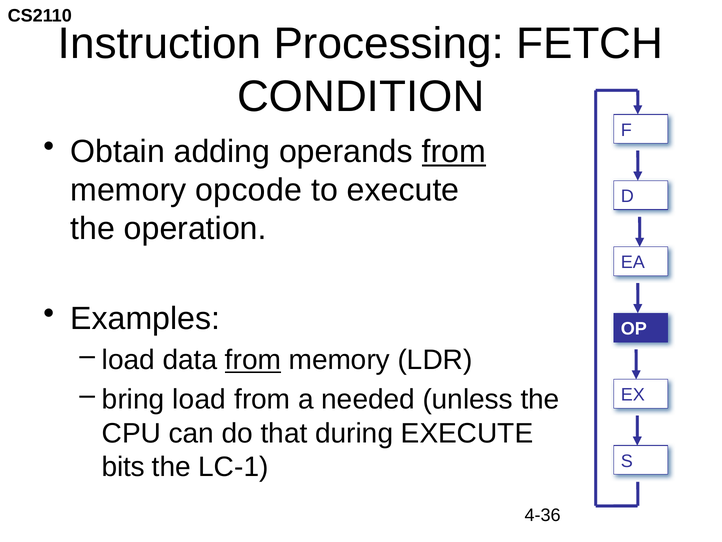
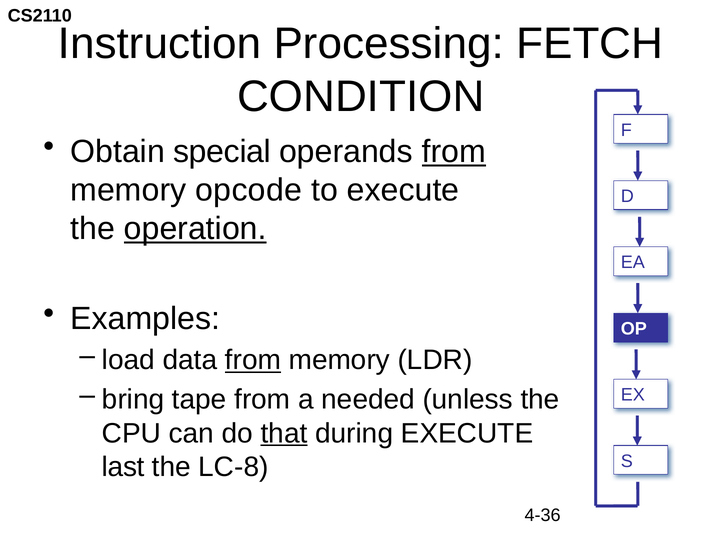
adding: adding -> special
operation underline: none -> present
bring load: load -> tape
that underline: none -> present
bits: bits -> last
LC-1: LC-1 -> LC-8
